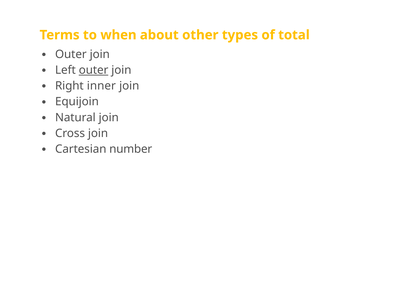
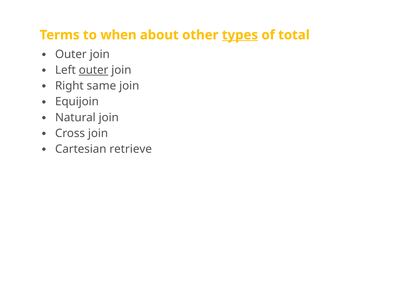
types underline: none -> present
inner: inner -> same
number: number -> retrieve
